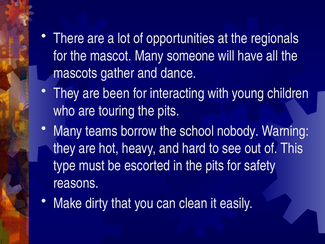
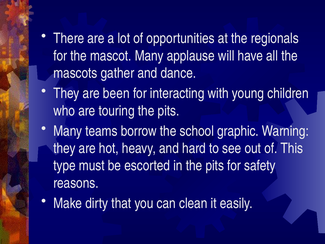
someone: someone -> applause
nobody: nobody -> graphic
